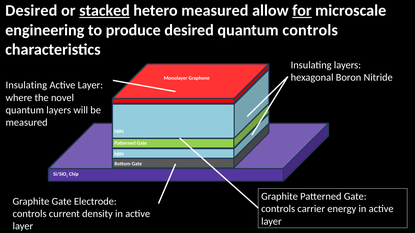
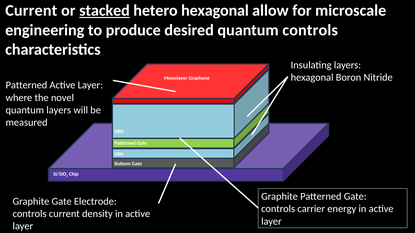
Desired at (31, 11): Desired -> Current
hetero measured: measured -> hexagonal
for underline: present -> none
Insulating at (26, 85): Insulating -> Patterned
